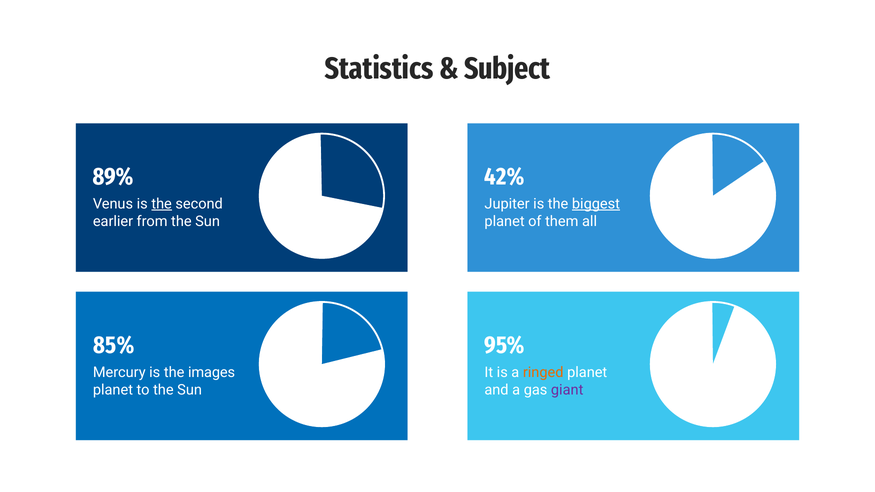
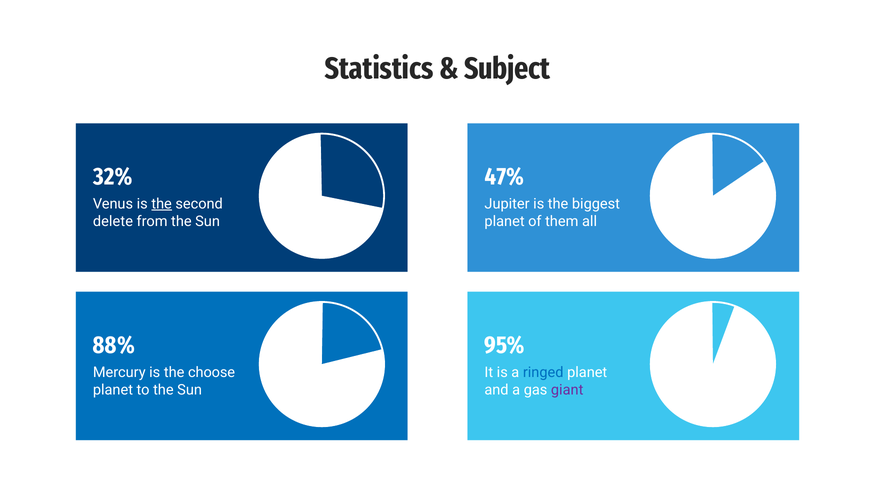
89%: 89% -> 32%
42%: 42% -> 47%
biggest underline: present -> none
earlier: earlier -> delete
85%: 85% -> 88%
images: images -> choose
ringed colour: orange -> blue
